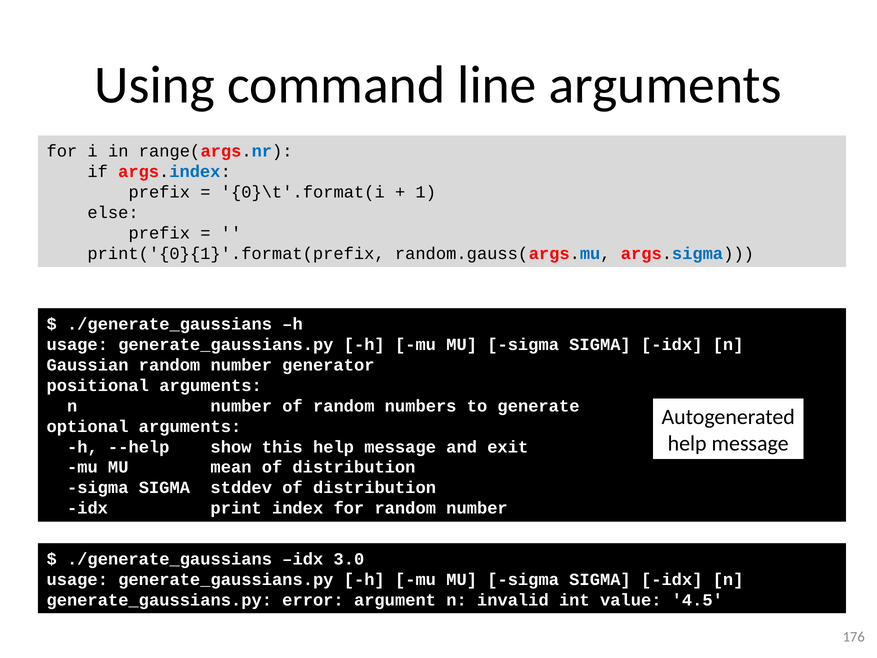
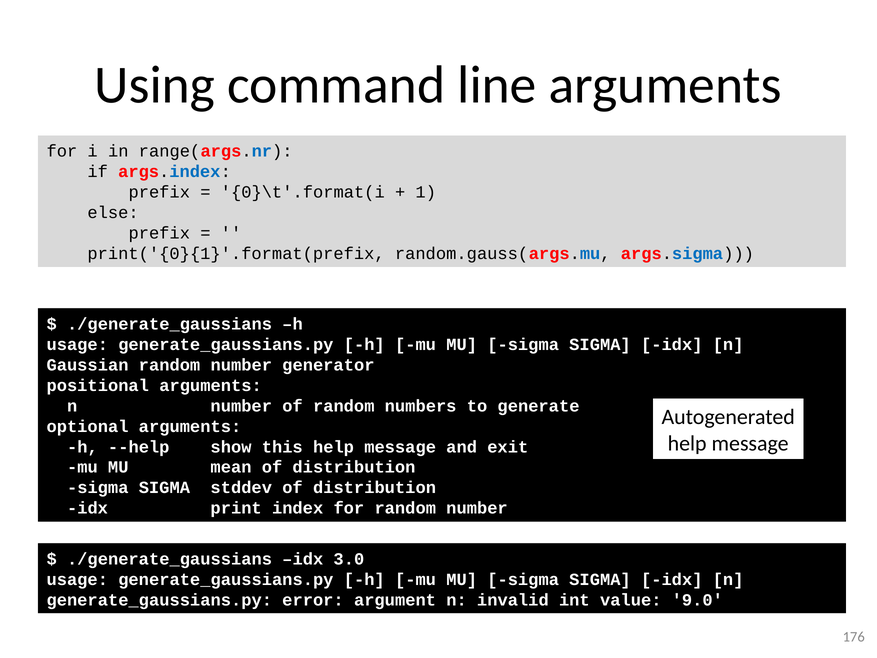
4.5: 4.5 -> 9.0
